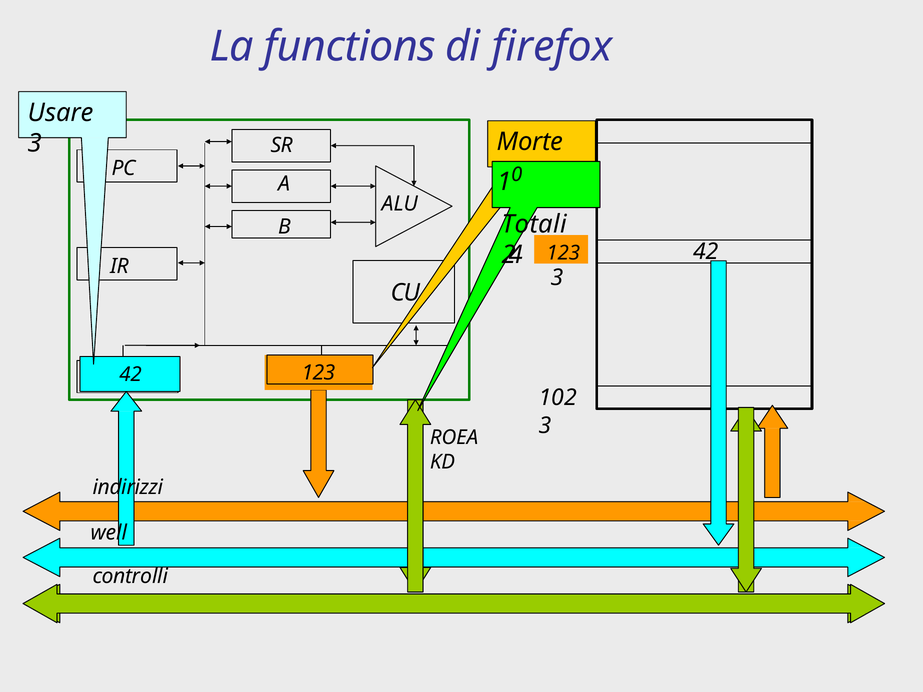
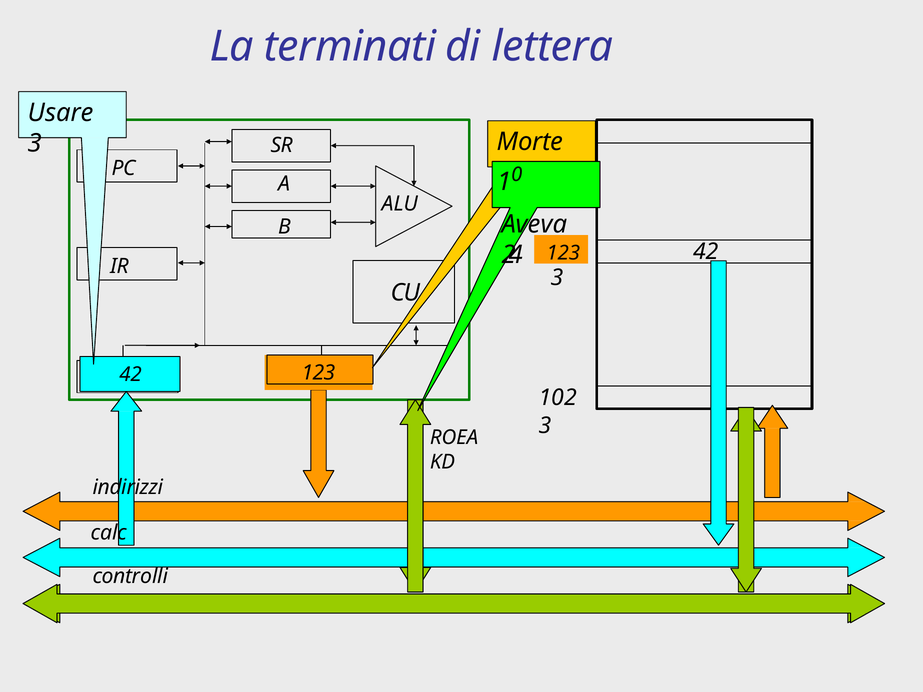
functions: functions -> terminati
firefox: firefox -> lettera
Totali: Totali -> Aveva
well: well -> calc
